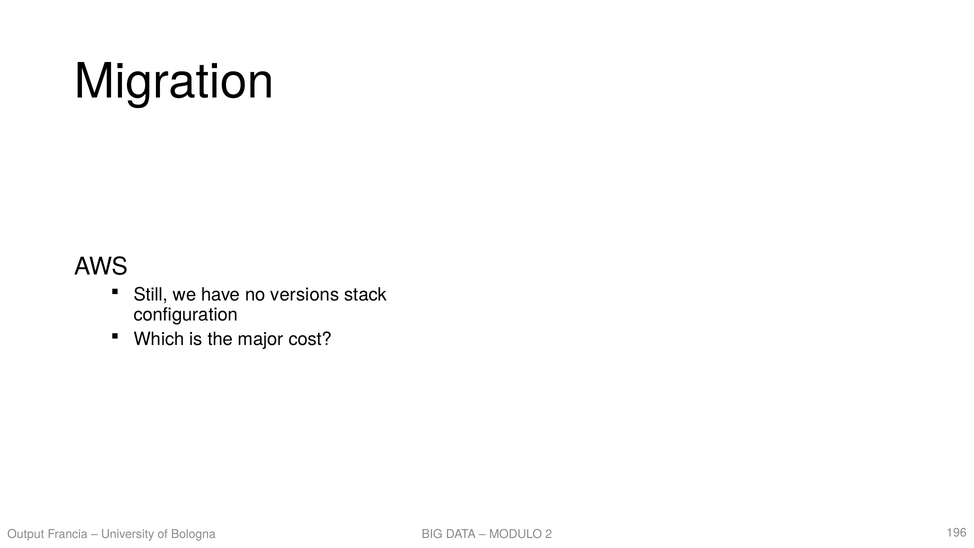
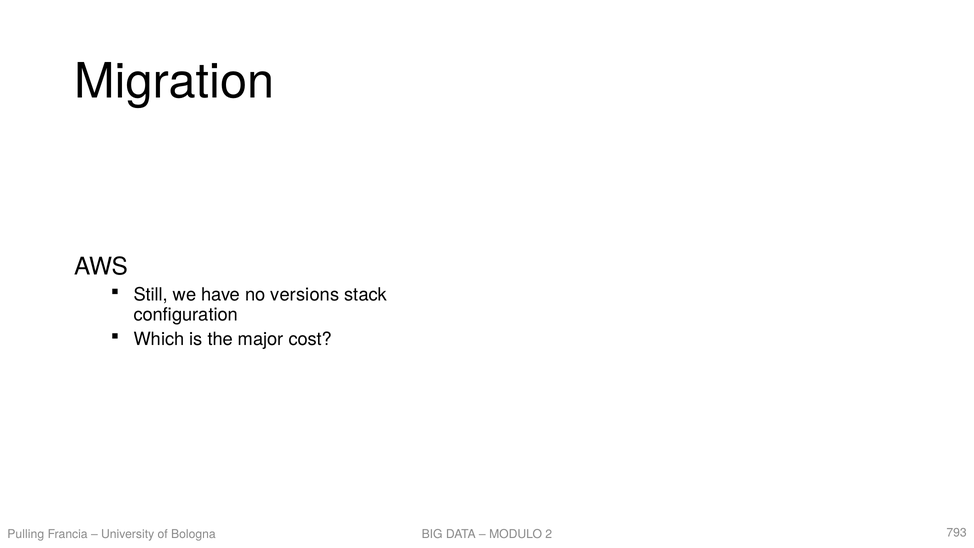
Output: Output -> Pulling
196: 196 -> 793
